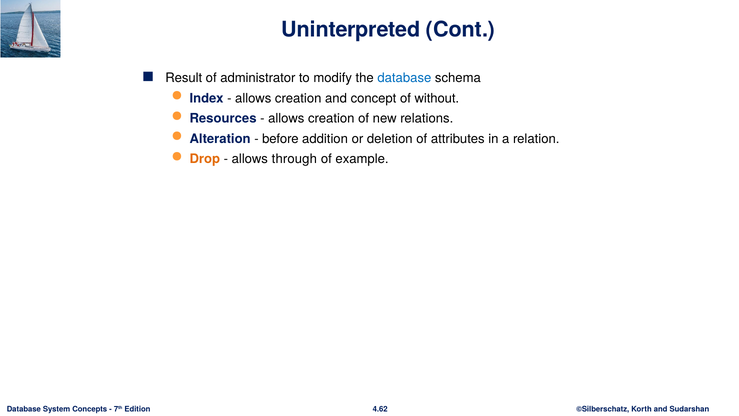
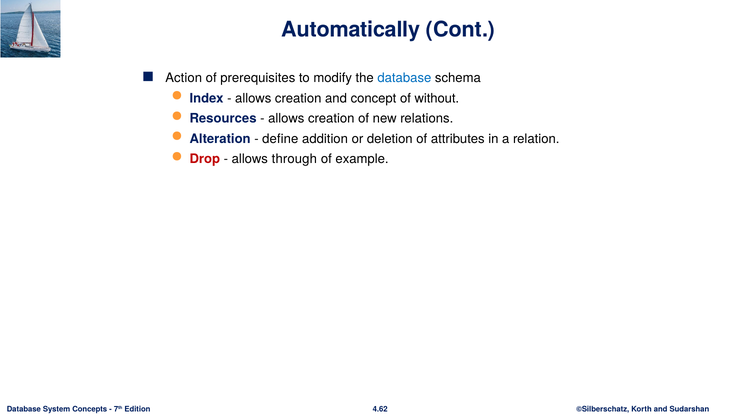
Uninterpreted: Uninterpreted -> Automatically
Result: Result -> Action
administrator: administrator -> prerequisites
before: before -> define
Drop colour: orange -> red
